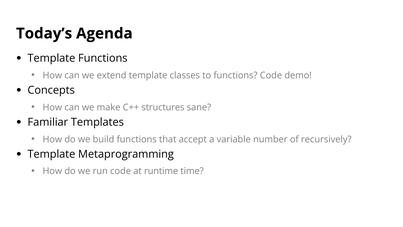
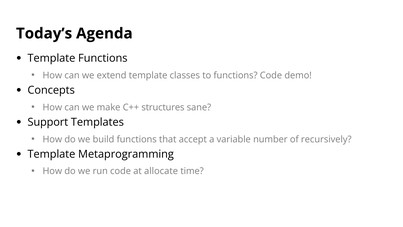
Familiar: Familiar -> Support
runtime: runtime -> allocate
